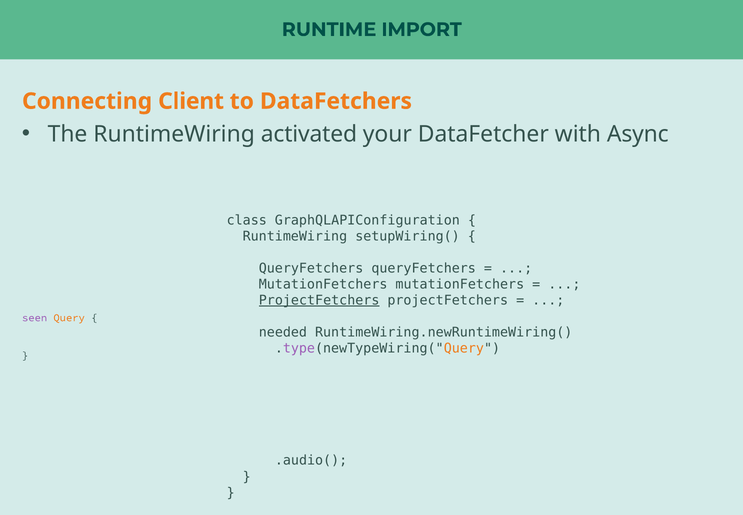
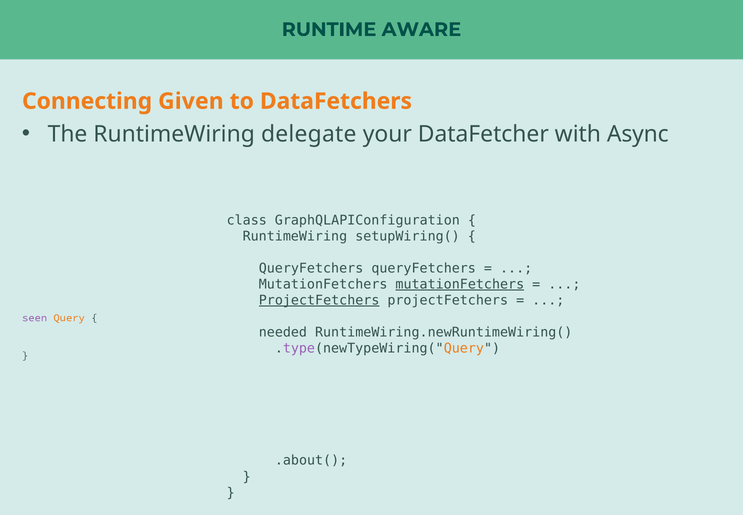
IMPORT: IMPORT -> AWARE
Client: Client -> Given
activated: activated -> delegate
mutationFetchers at (460, 284) underline: none -> present
.audio(: .audio( -> .about(
